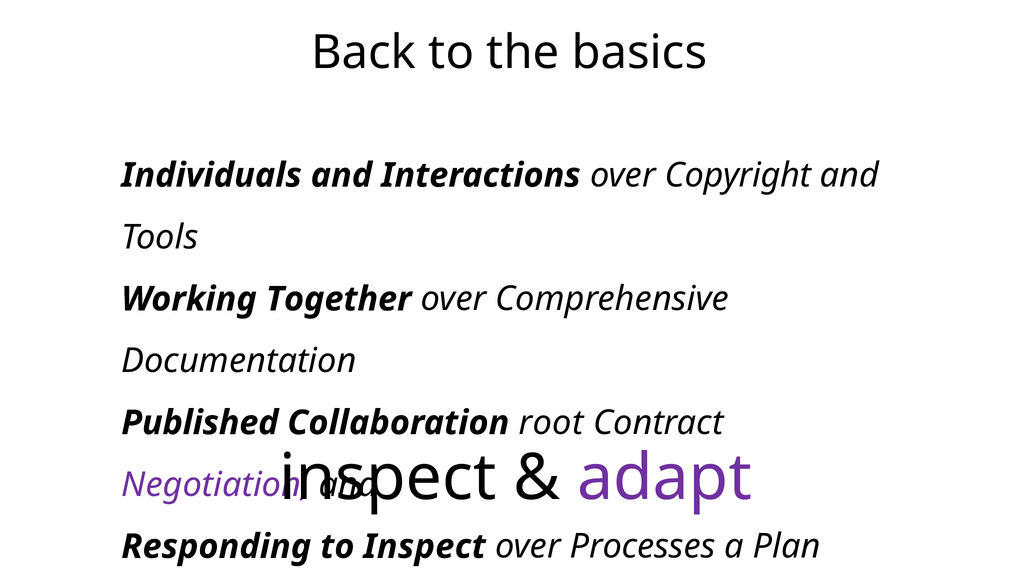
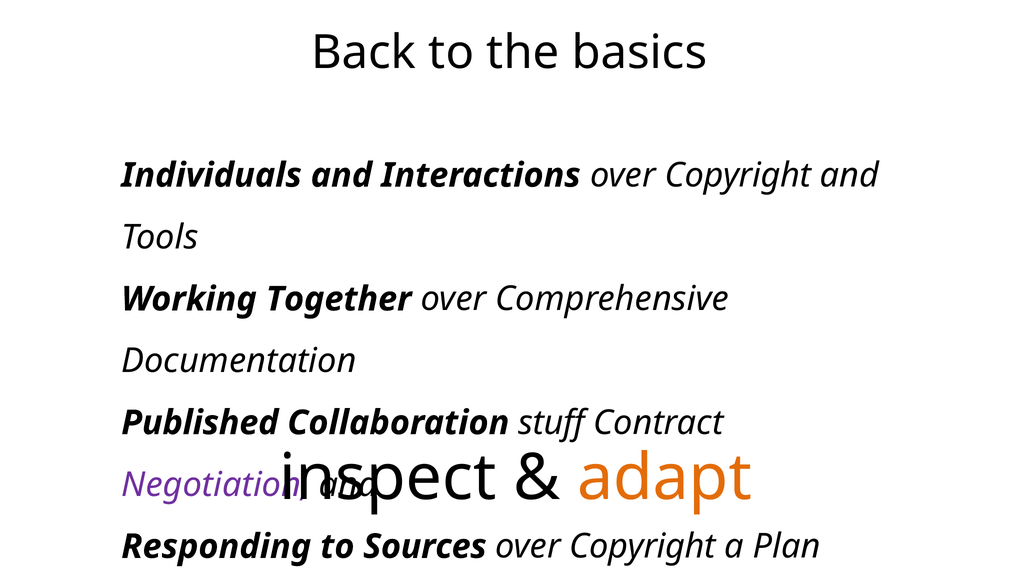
root: root -> stuff
adapt colour: purple -> orange
to Inspect: Inspect -> Sources
Processes at (643, 547): Processes -> Copyright
